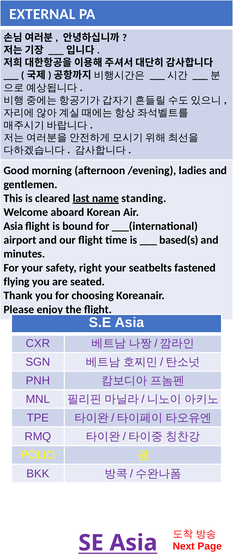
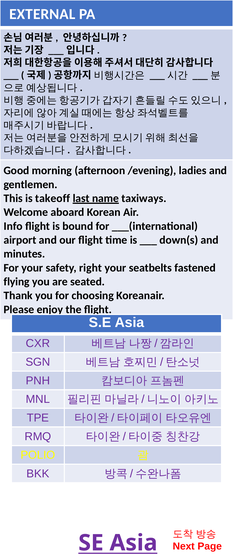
cleared: cleared -> takeoff
standing: standing -> taxiways
Asia at (13, 226): Asia -> Info
based(s: based(s -> down(s
